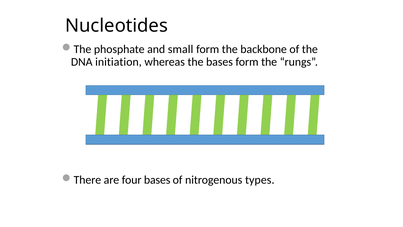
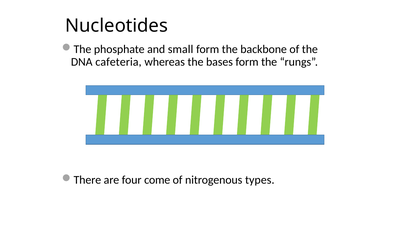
initiation: initiation -> cafeteria
four bases: bases -> come
